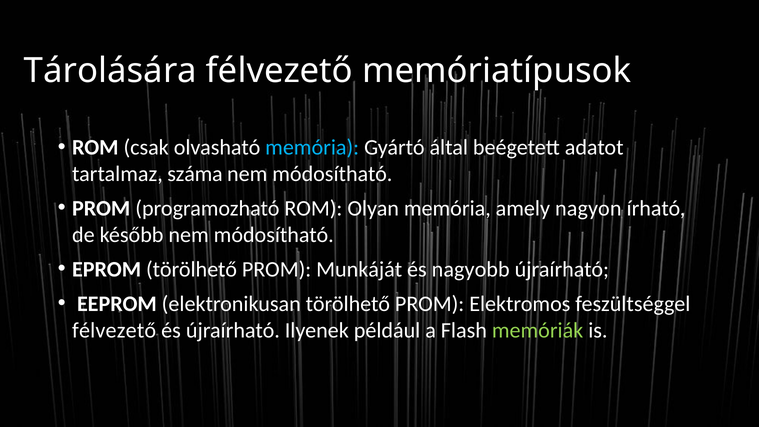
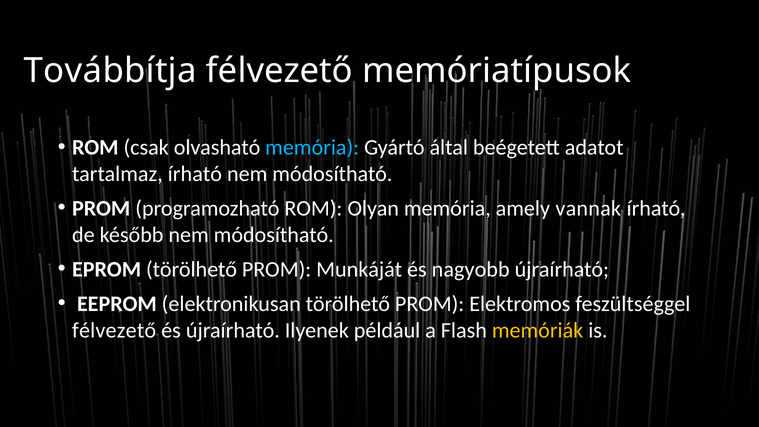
Tárolására: Tárolására -> Továbbítja
tartalmaz száma: száma -> írható
nagyon: nagyon -> vannak
memóriák colour: light green -> yellow
